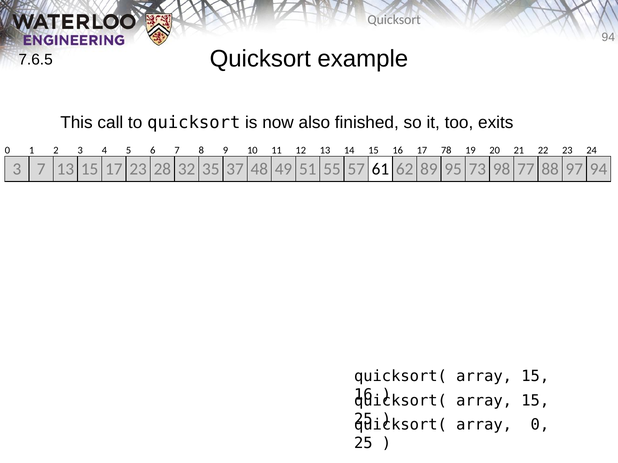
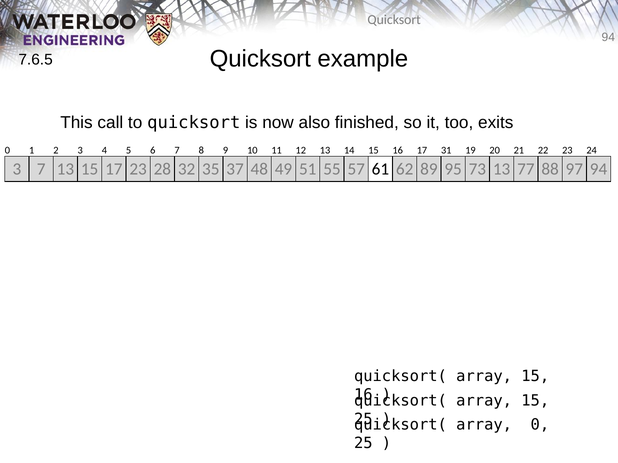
78: 78 -> 31
73 98: 98 -> 13
